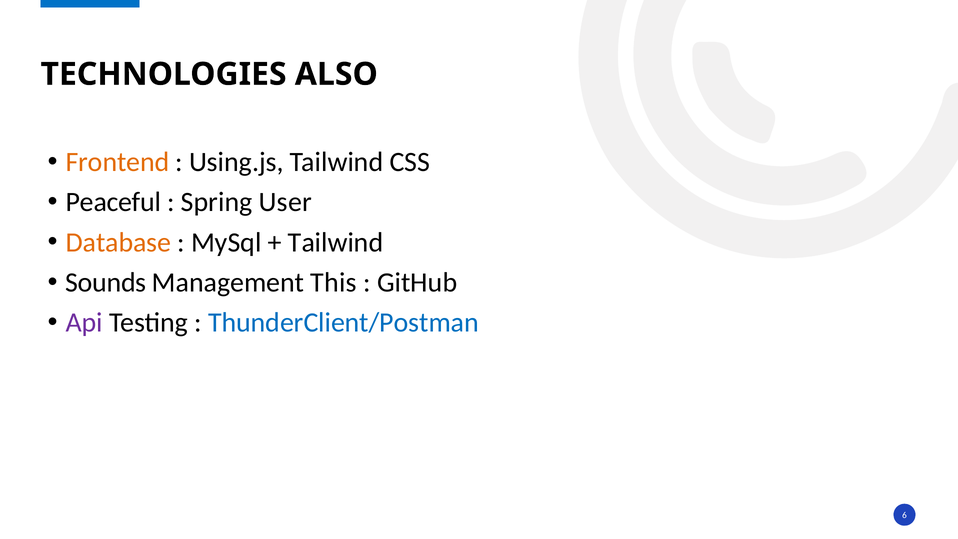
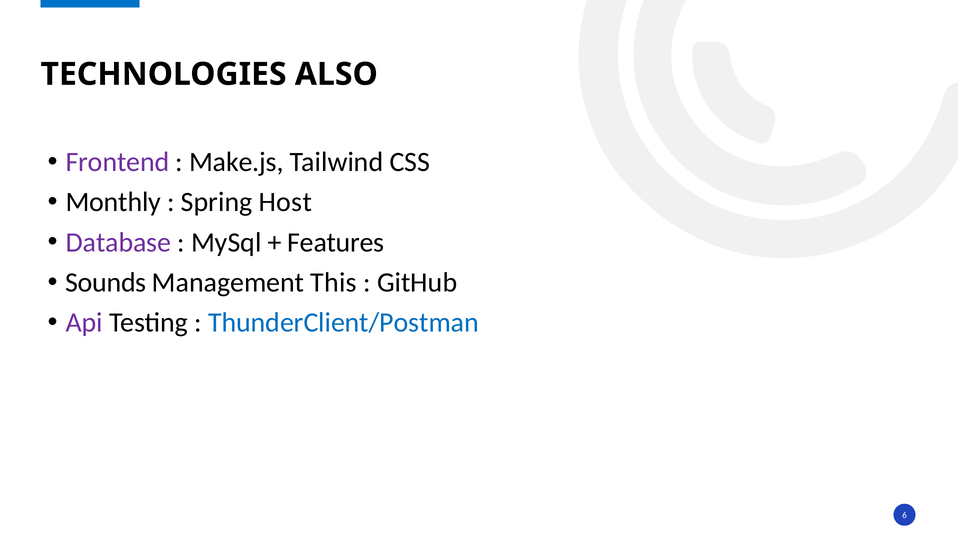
Frontend colour: orange -> purple
Using.js: Using.js -> Make.js
Peaceful: Peaceful -> Monthly
User: User -> Host
Database colour: orange -> purple
Tailwind at (336, 242): Tailwind -> Features
